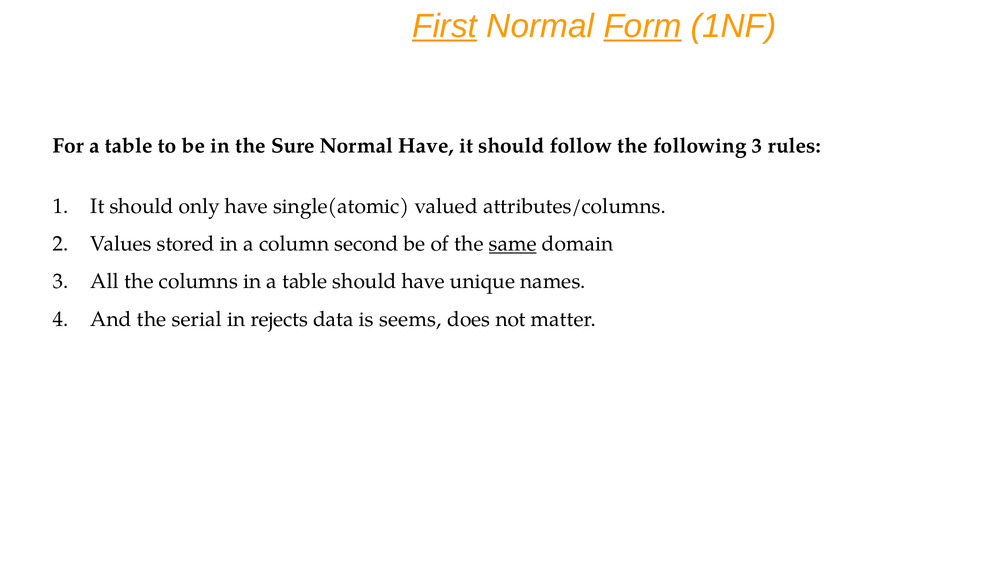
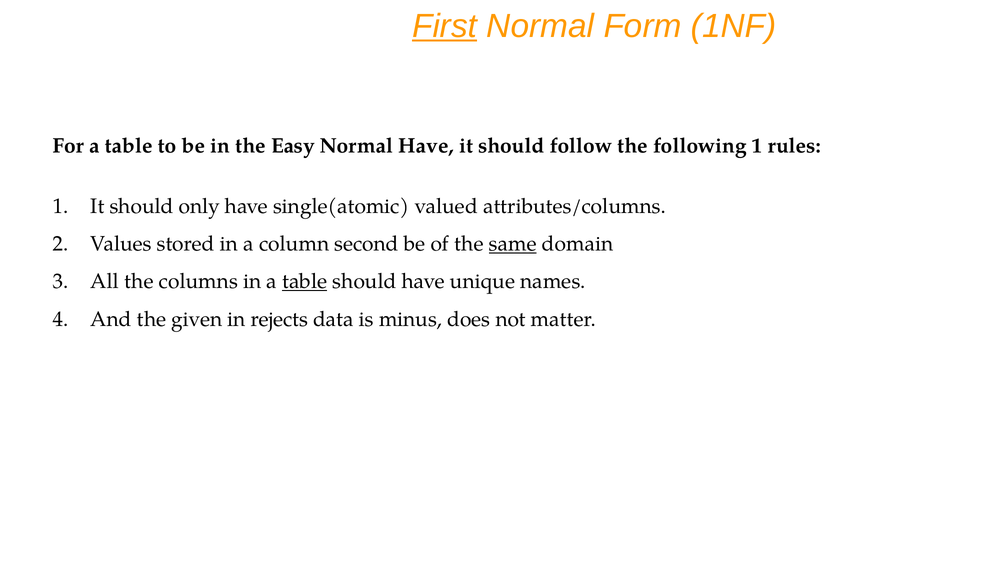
Form underline: present -> none
Sure: Sure -> Easy
following 3: 3 -> 1
table at (305, 281) underline: none -> present
serial: serial -> given
seems: seems -> minus
